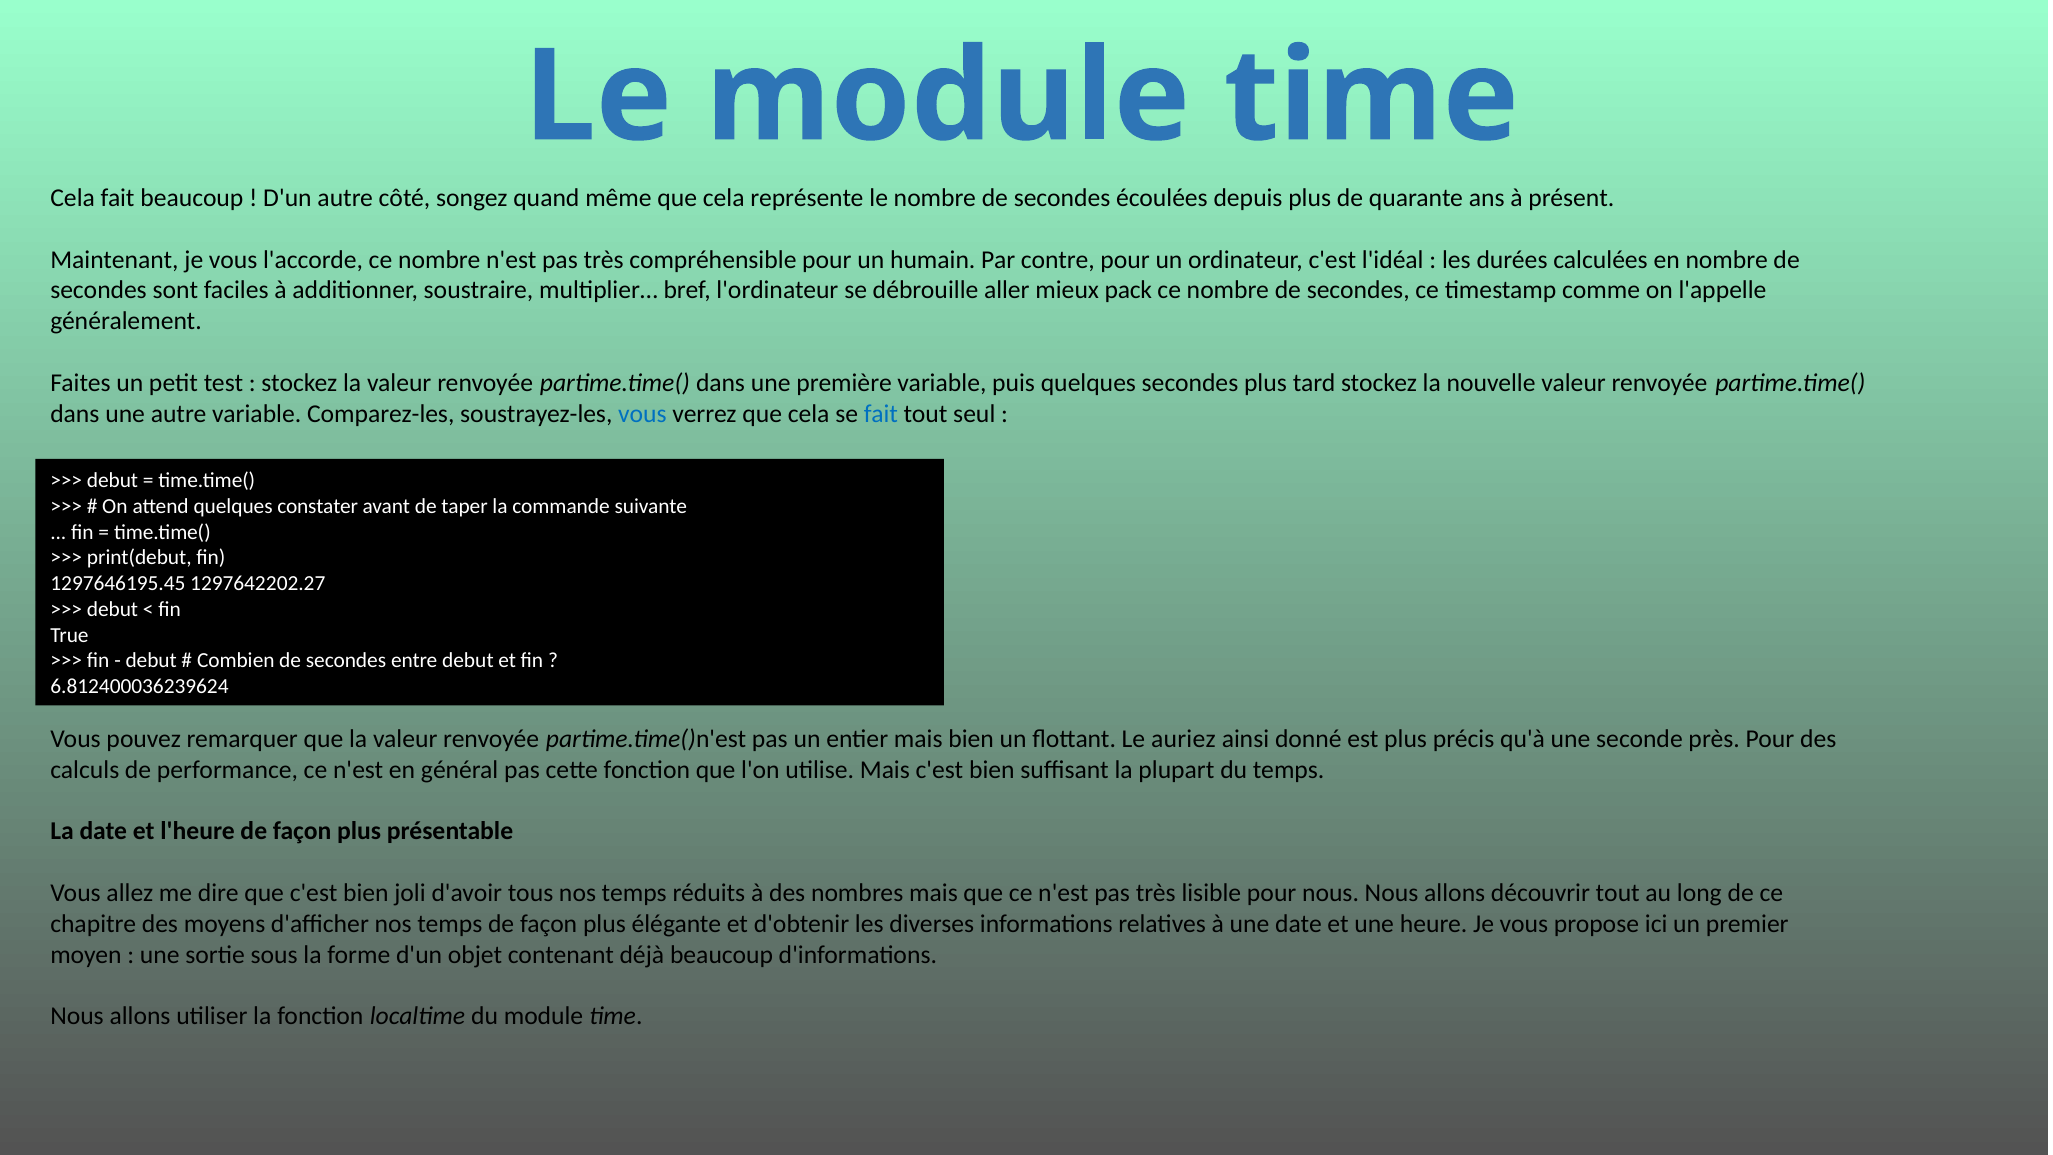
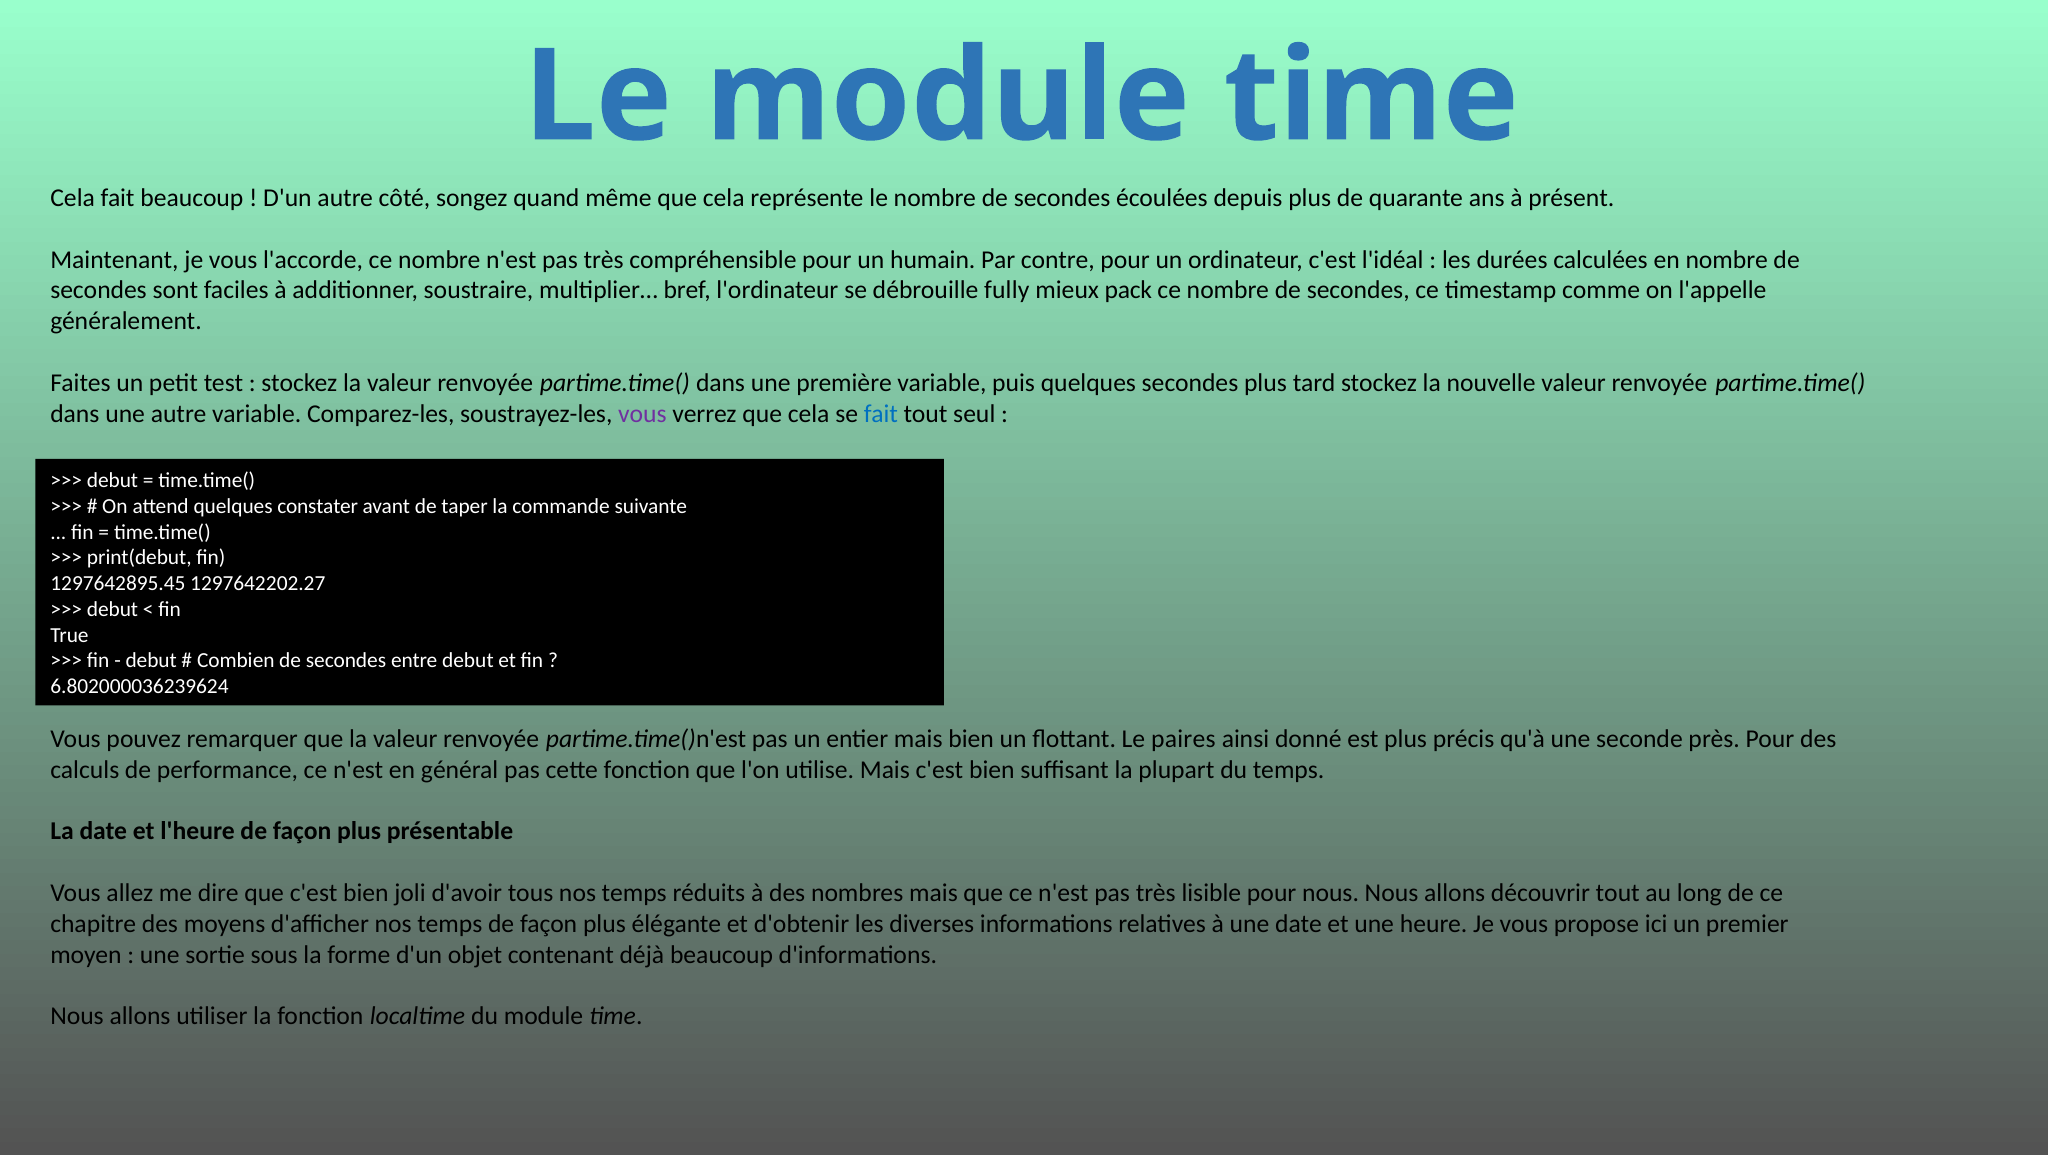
aller: aller -> fully
vous at (642, 414) colour: blue -> purple
1297646195.45: 1297646195.45 -> 1297642895.45
6.812400036239624: 6.812400036239624 -> 6.802000036239624
auriez: auriez -> paires
